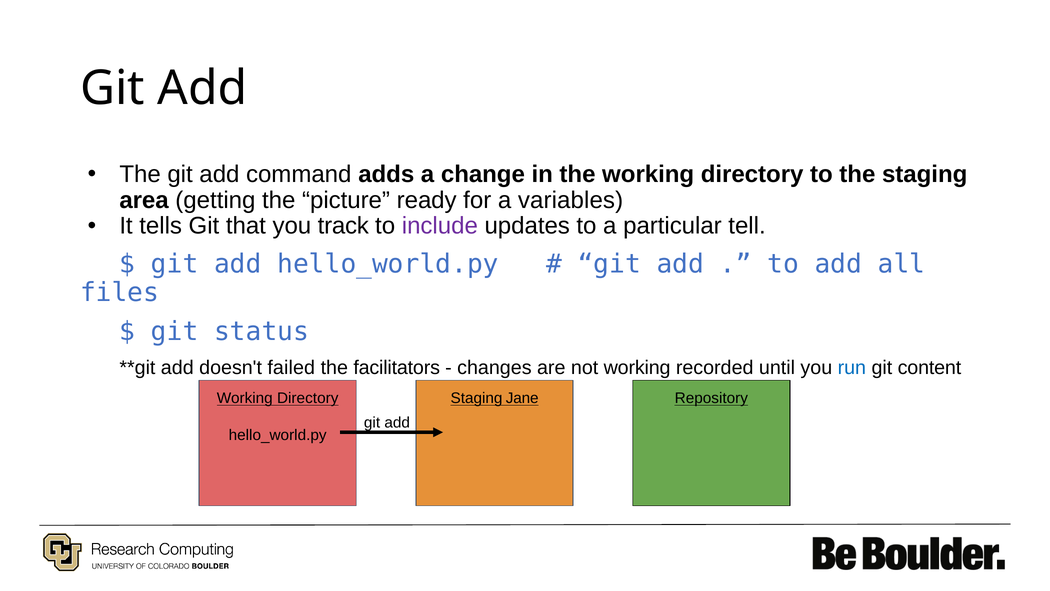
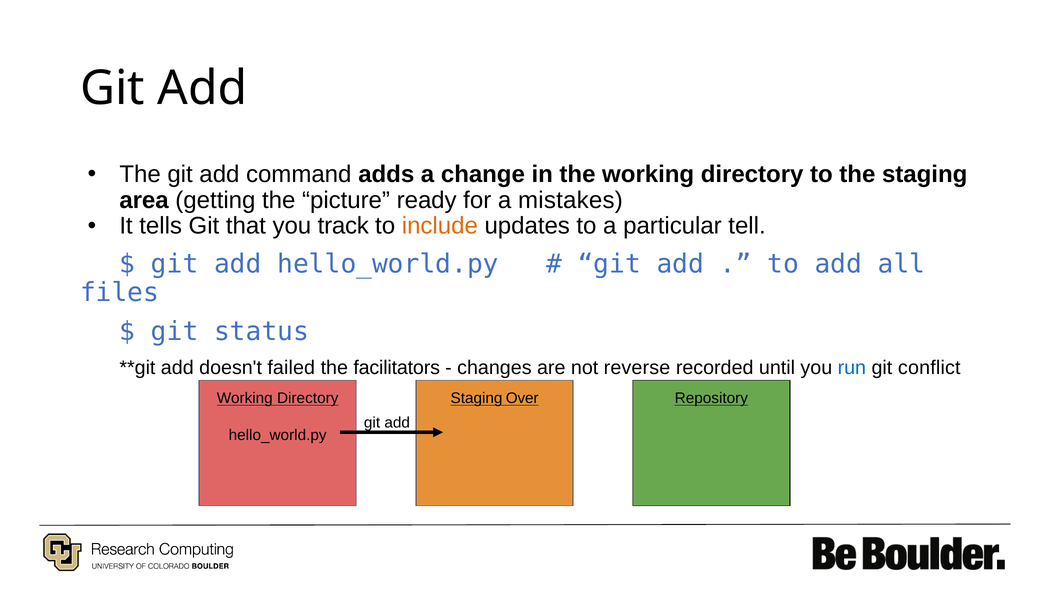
variables: variables -> mistakes
include colour: purple -> orange
not working: working -> reverse
content: content -> conflict
Jane: Jane -> Over
